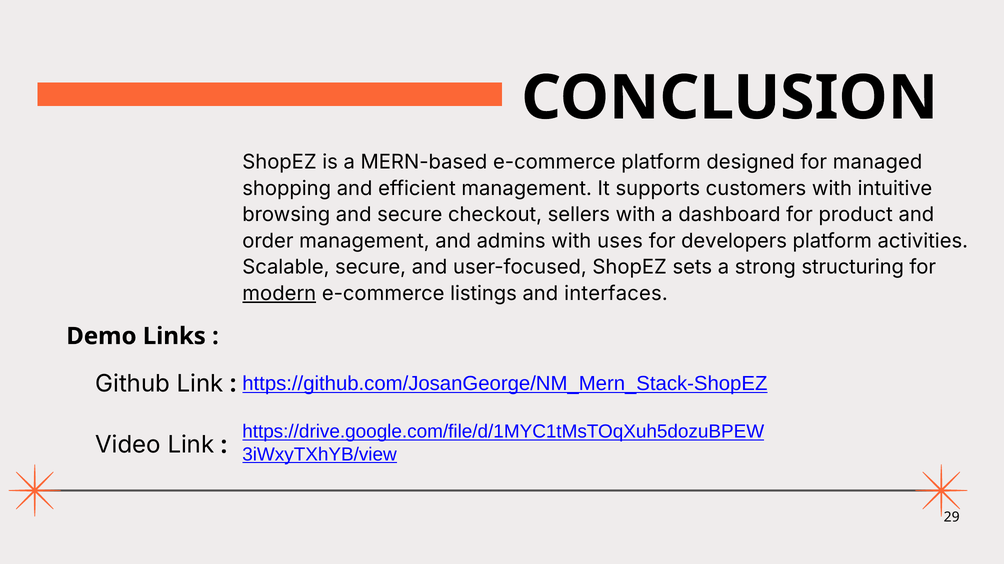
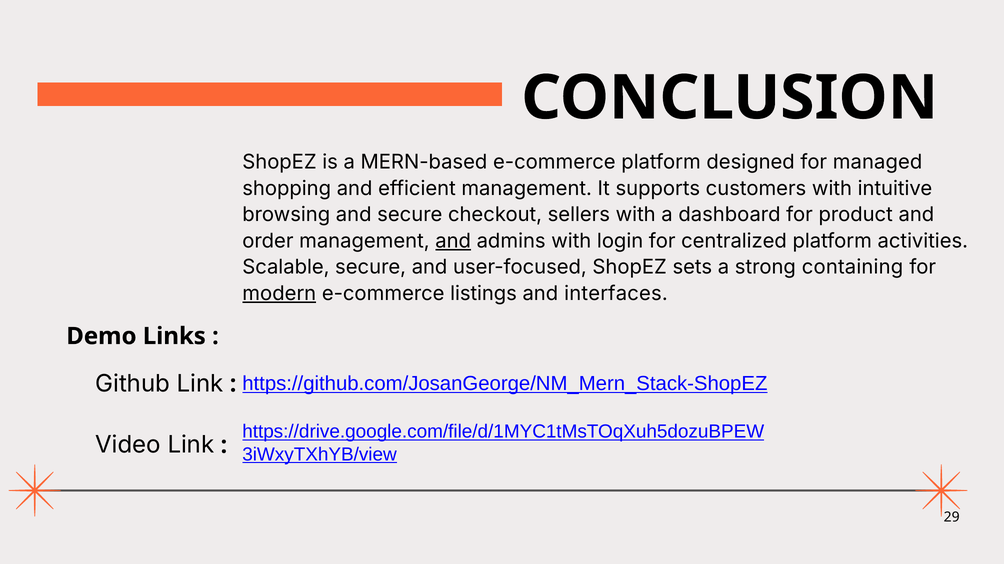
and at (453, 241) underline: none -> present
uses: uses -> login
developers: developers -> centralized
structuring: structuring -> containing
